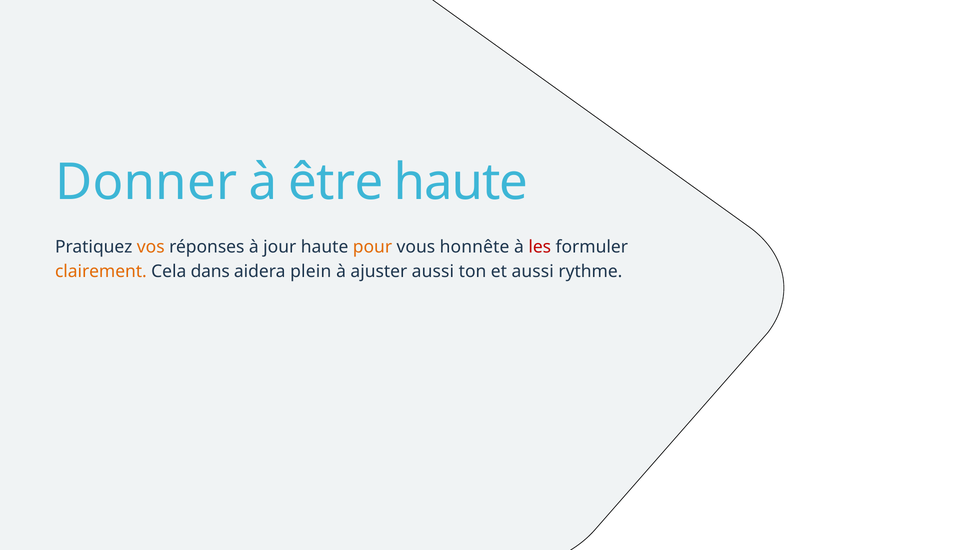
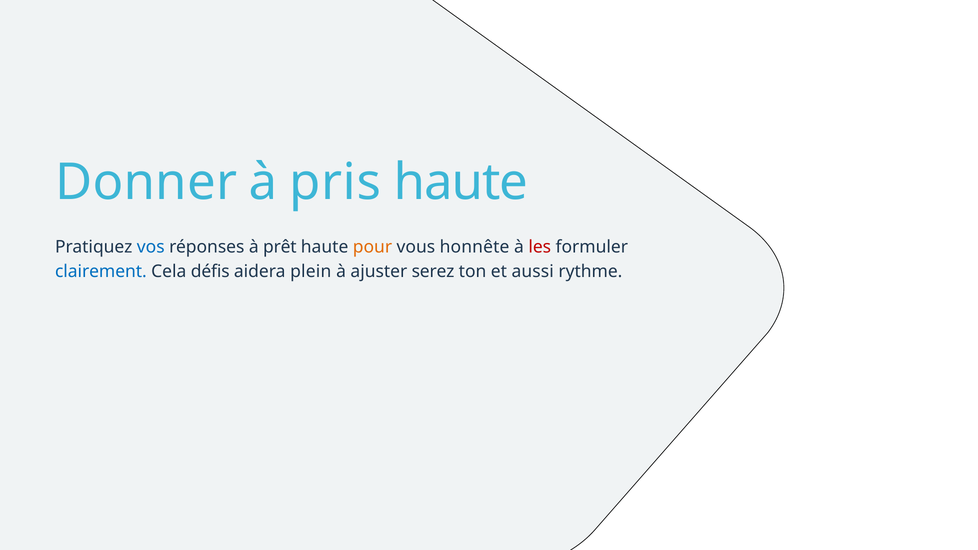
être: être -> pris
vos colour: orange -> blue
jour: jour -> prêt
clairement colour: orange -> blue
dans: dans -> défis
ajuster aussi: aussi -> serez
